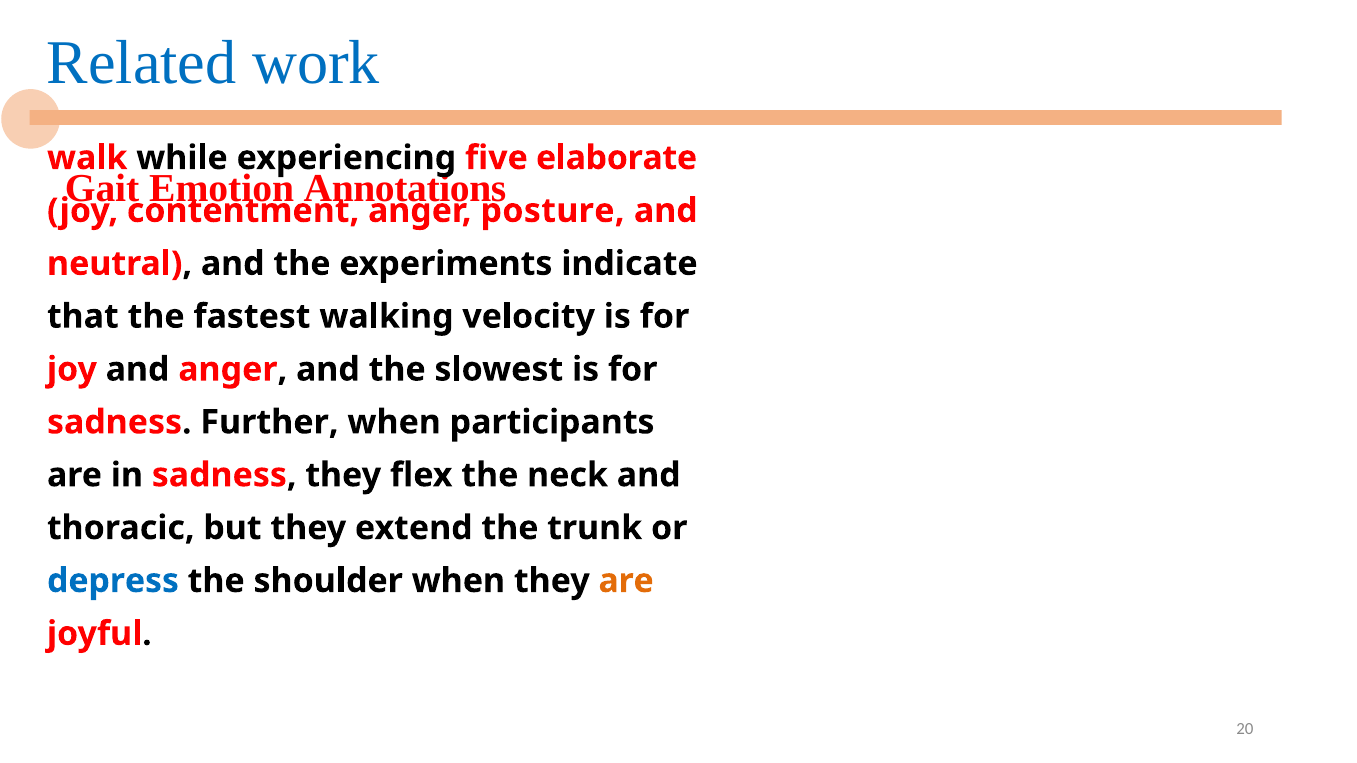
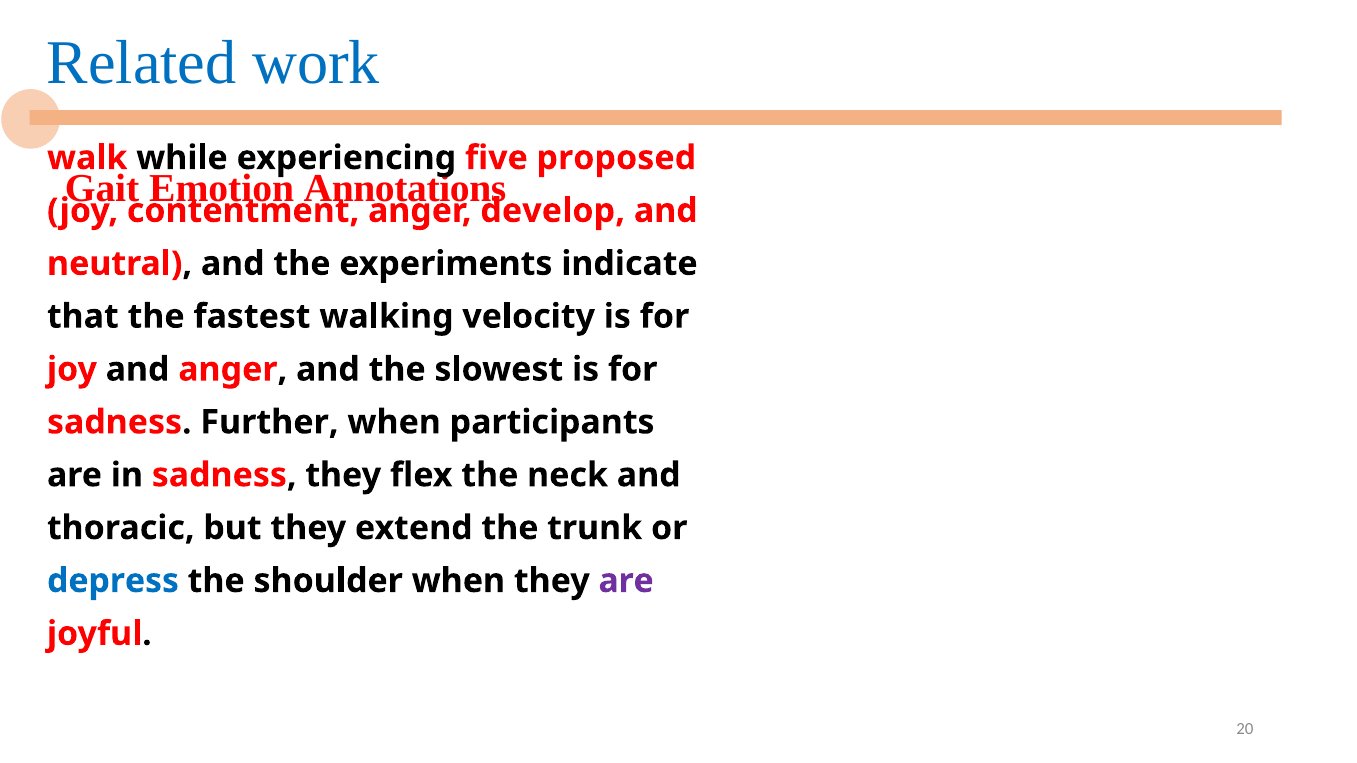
elaborate: elaborate -> proposed
posture: posture -> develop
are at (626, 581) colour: orange -> purple
